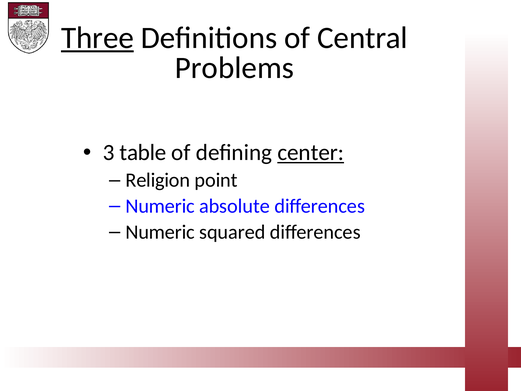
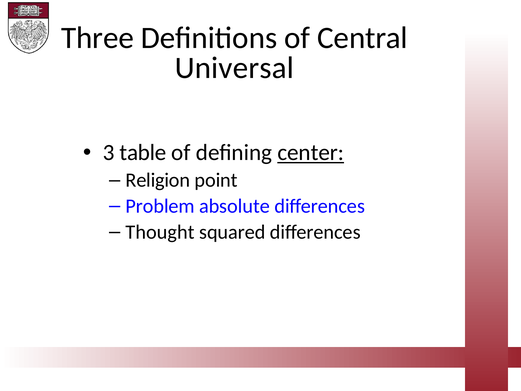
Three underline: present -> none
Problems: Problems -> Universal
Numeric at (160, 206): Numeric -> Problem
Numeric at (160, 232): Numeric -> Thought
